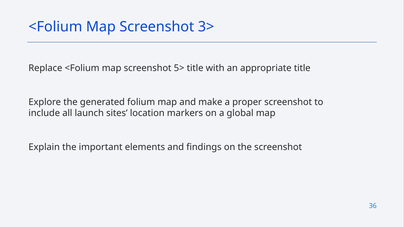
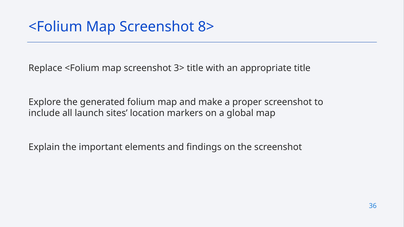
3>: 3> -> 8>
5>: 5> -> 3>
